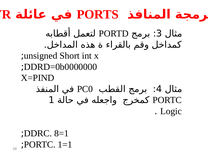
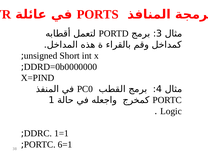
8=1: 8=1 -> 1=1
1=1: 1=1 -> 6=1
